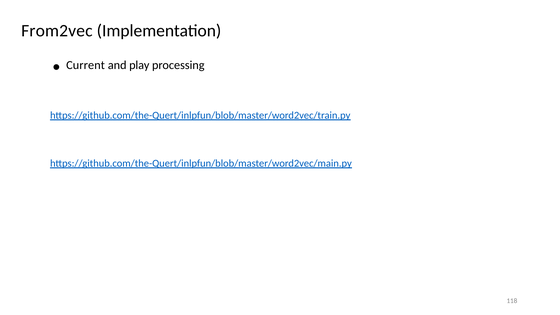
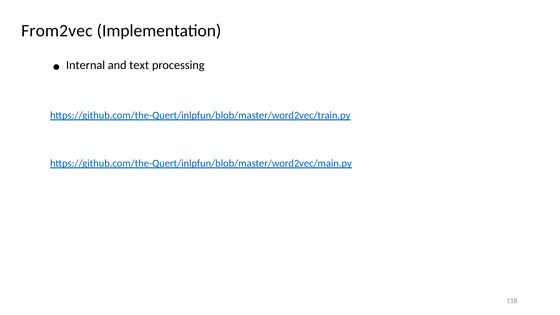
Current: Current -> Internal
play: play -> text
